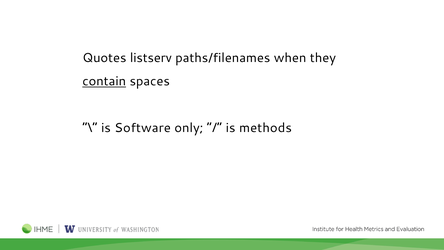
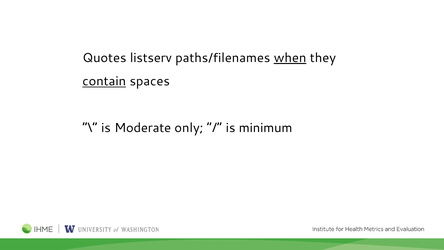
when underline: none -> present
Software: Software -> Moderate
methods: methods -> minimum
